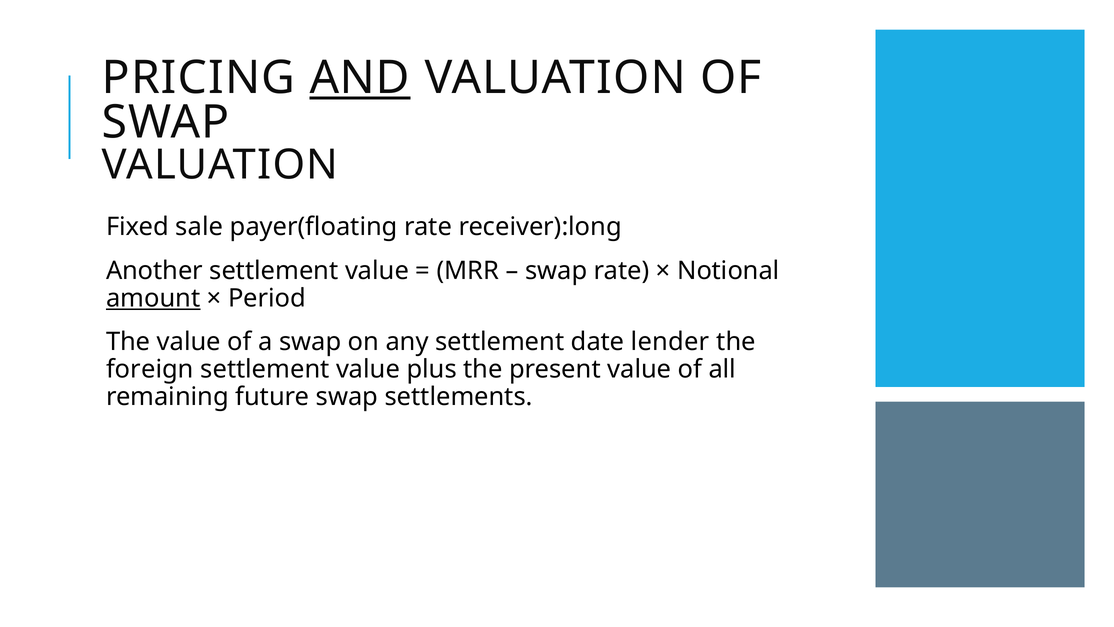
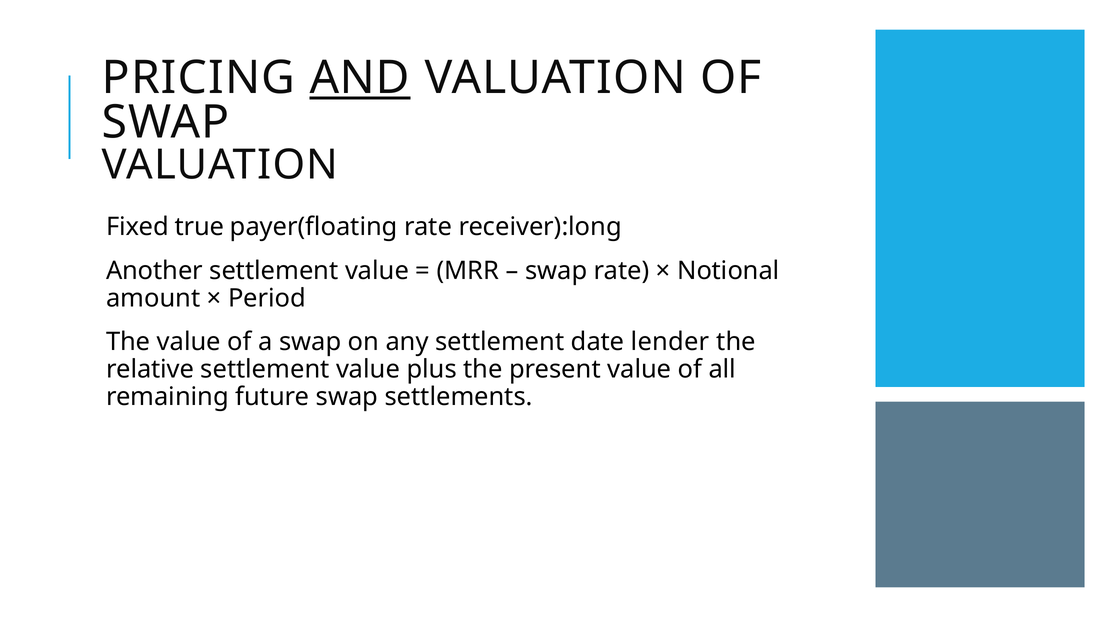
sale: sale -> true
amount underline: present -> none
foreign: foreign -> relative
